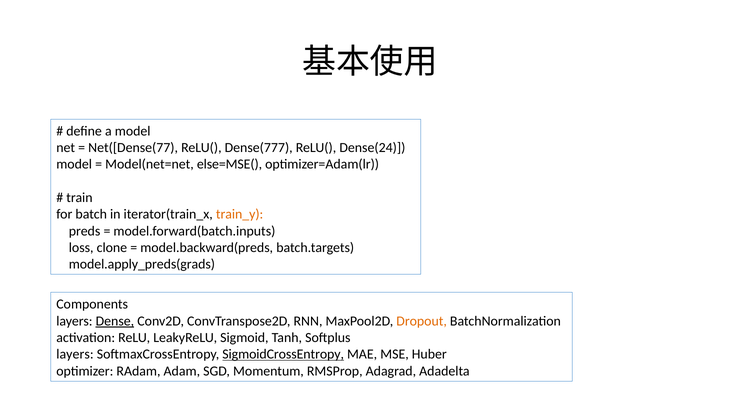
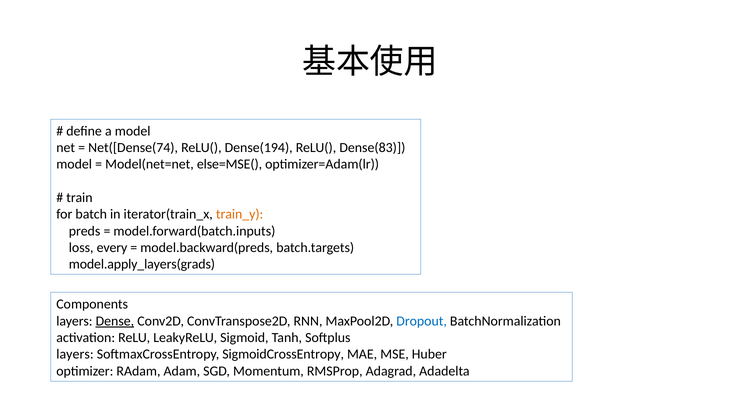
Net([Dense(77: Net([Dense(77 -> Net([Dense(74
Dense(777: Dense(777 -> Dense(194
Dense(24: Dense(24 -> Dense(83
clone: clone -> every
model.apply_preds(grads: model.apply_preds(grads -> model.apply_layers(grads
Dropout colour: orange -> blue
SigmoidCrossEntropy underline: present -> none
